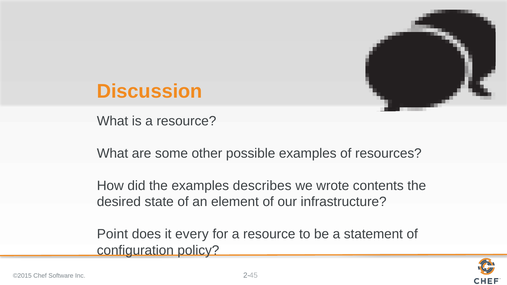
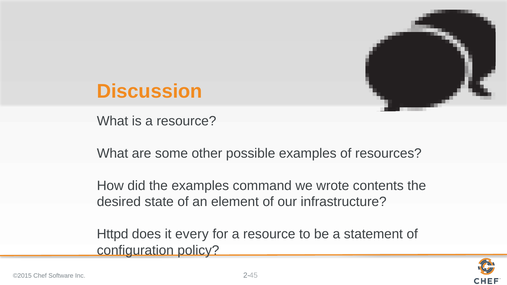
describes: describes -> command
Point: Point -> Httpd
